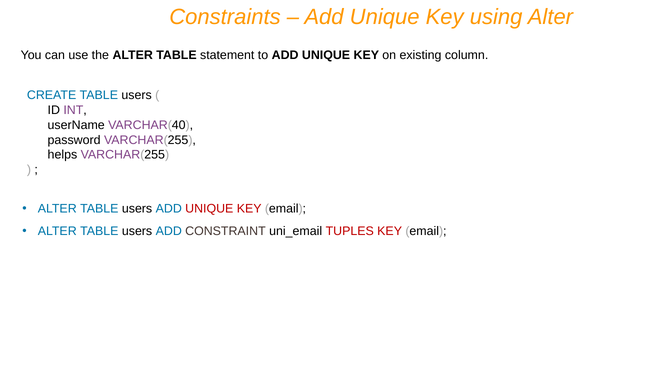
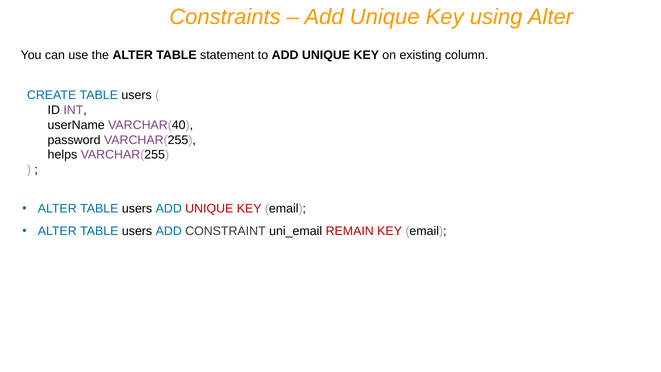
TUPLES: TUPLES -> REMAIN
